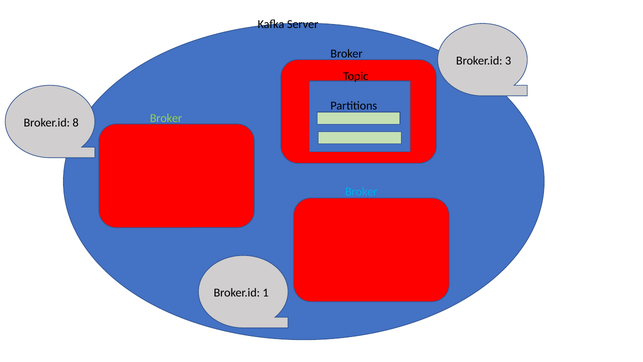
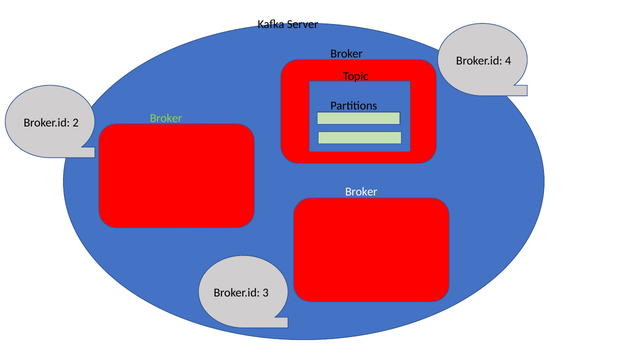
3: 3 -> 4
8: 8 -> 2
Broker at (361, 192) colour: light blue -> white
1: 1 -> 3
